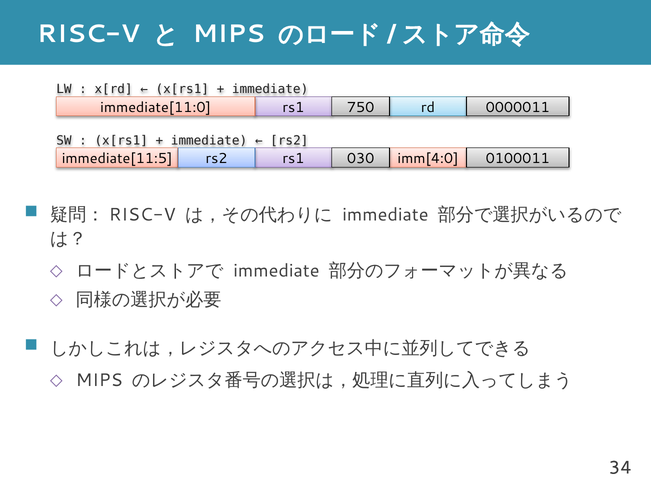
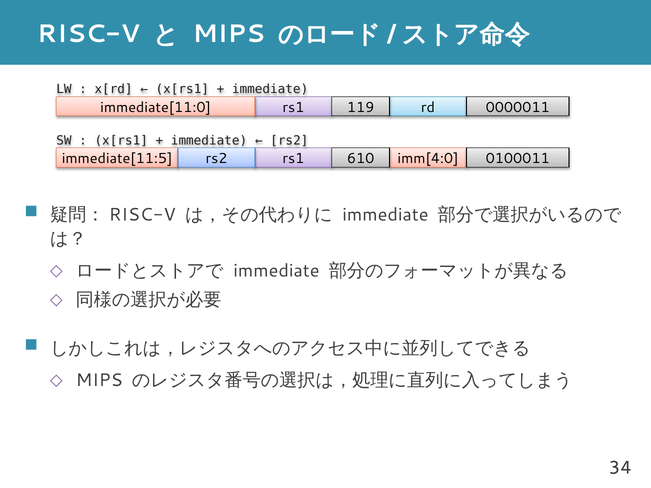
750: 750 -> 119
030: 030 -> 610
